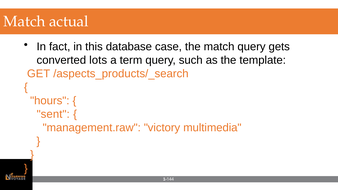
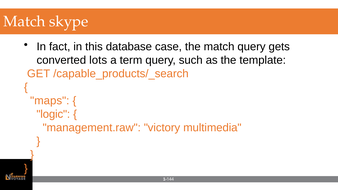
actual: actual -> skype
/aspects_products/_search: /aspects_products/_search -> /capable_products/_search
hours: hours -> maps
sent: sent -> logic
